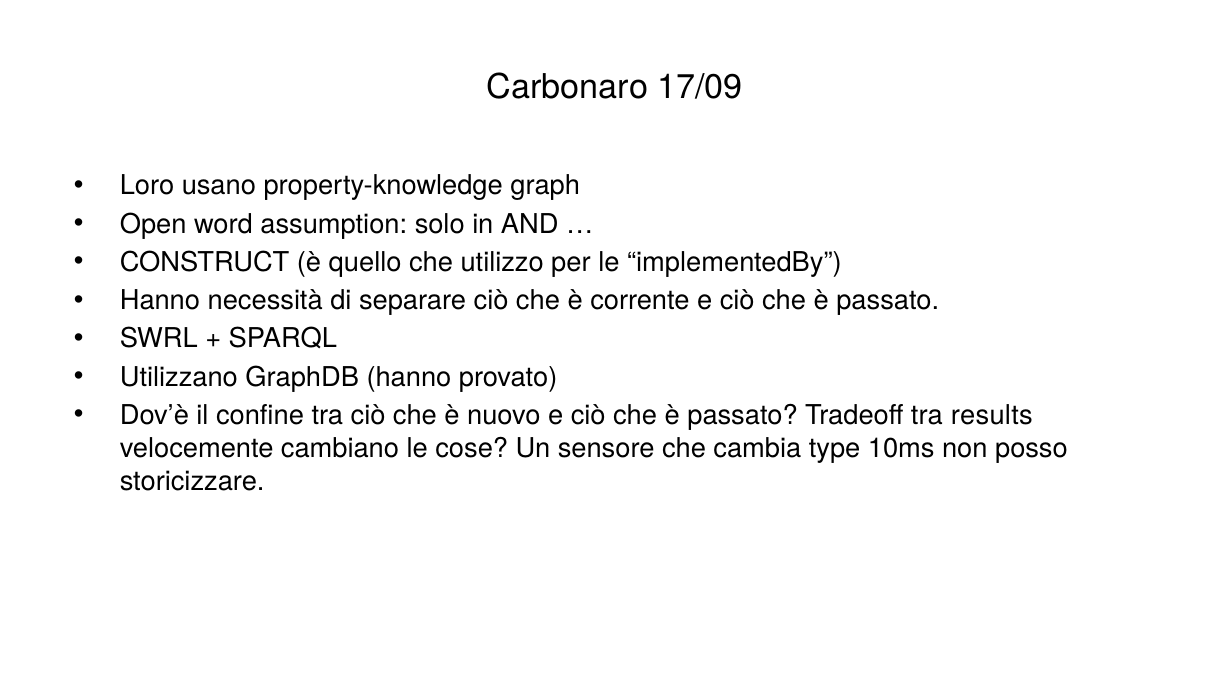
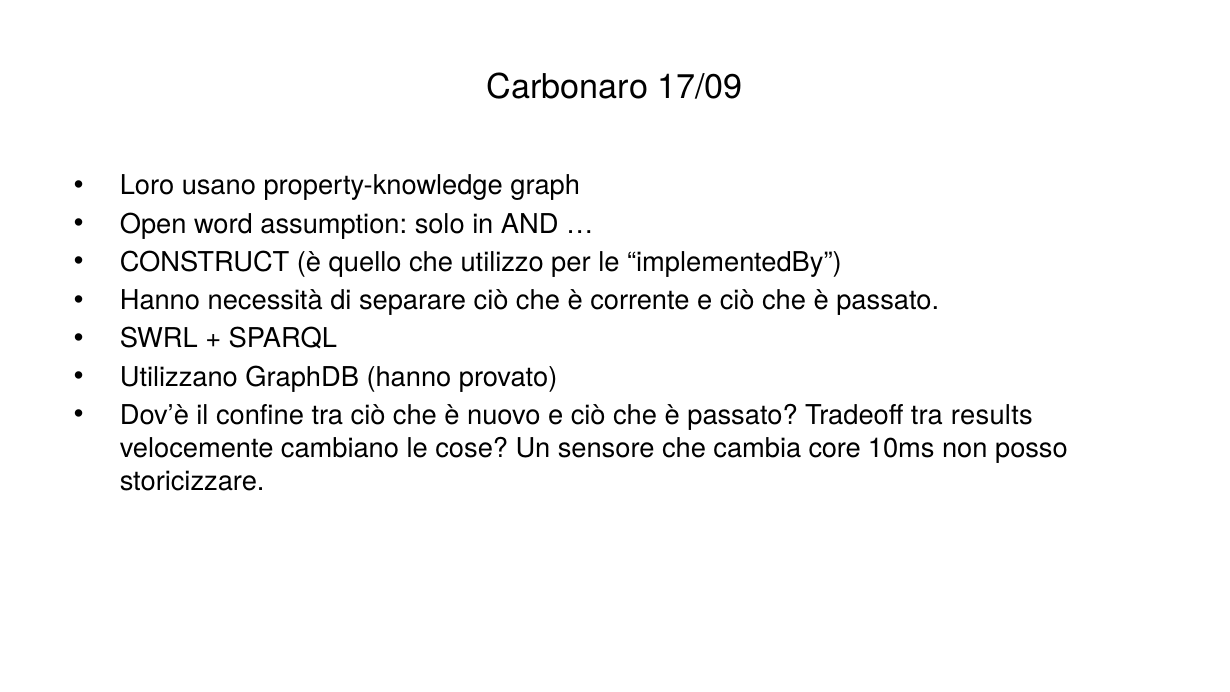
type: type -> core
